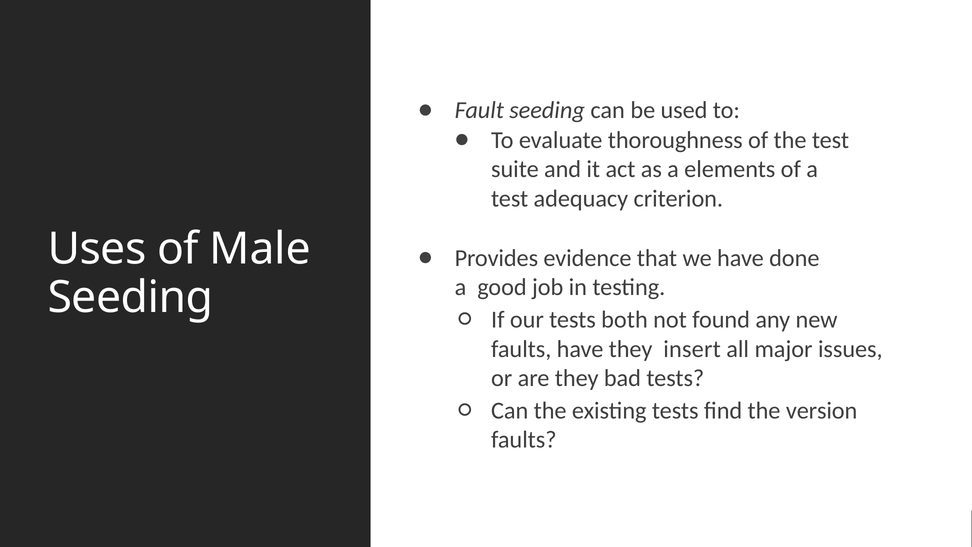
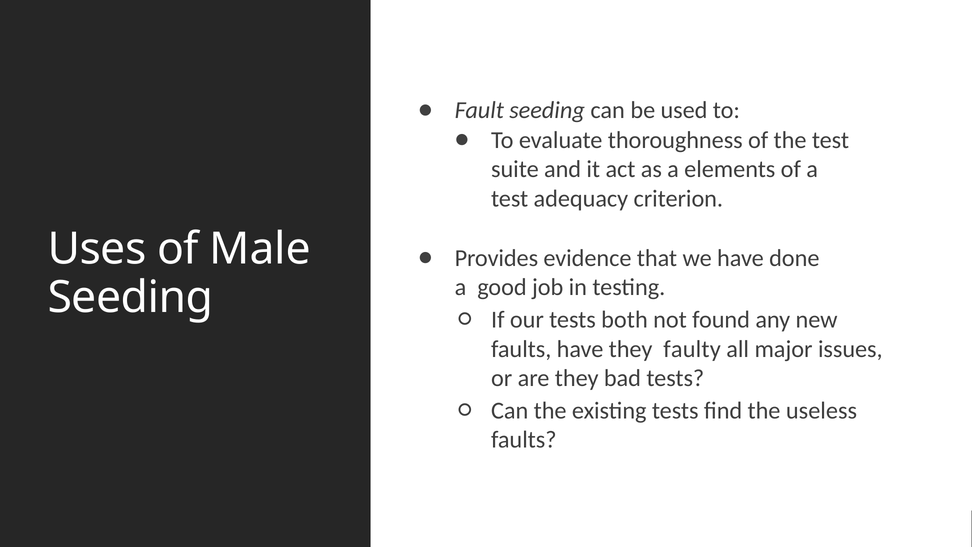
insert: insert -> faulty
version: version -> useless
